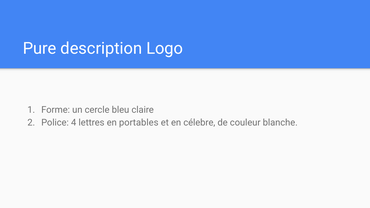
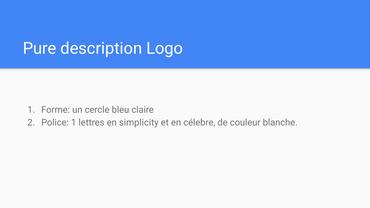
Police 4: 4 -> 1
portables: portables -> simplicity
